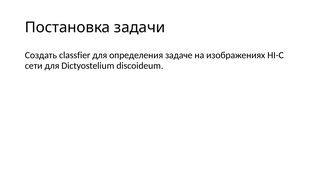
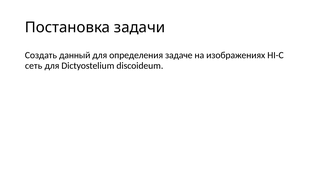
classfier: classfier -> данный
сети: сети -> сеть
